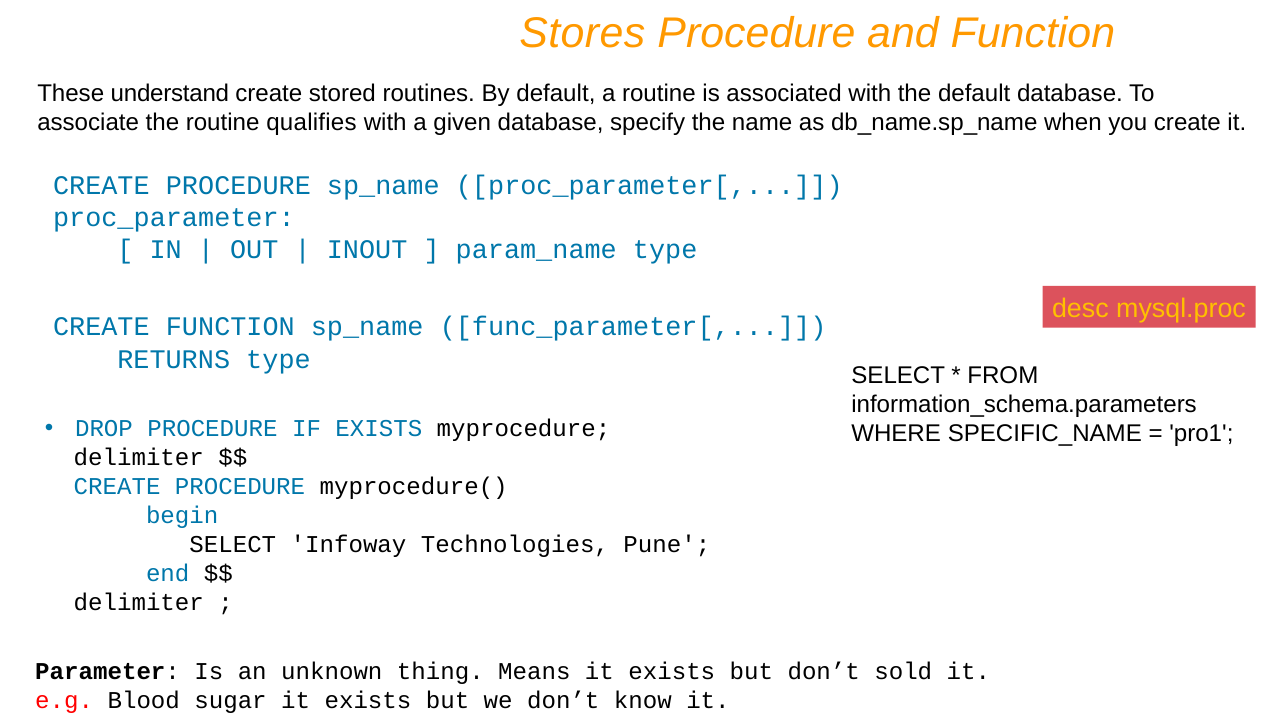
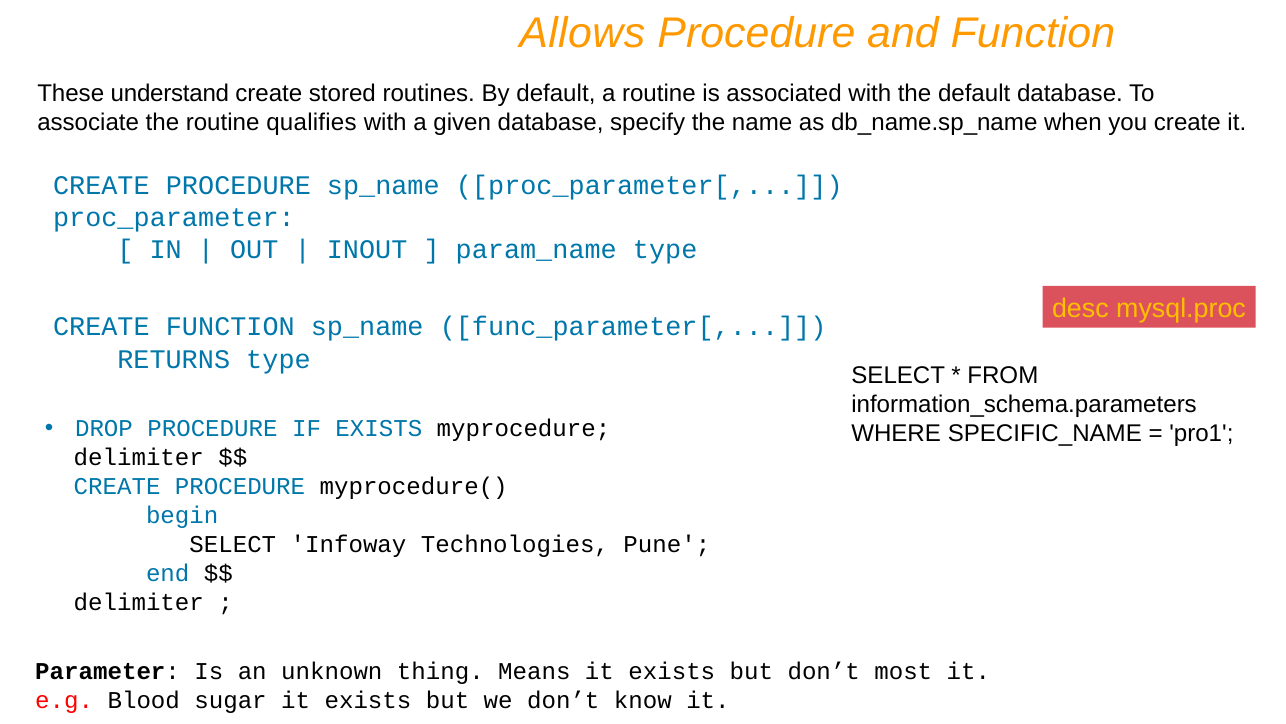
Stores: Stores -> Allows
sold: sold -> most
